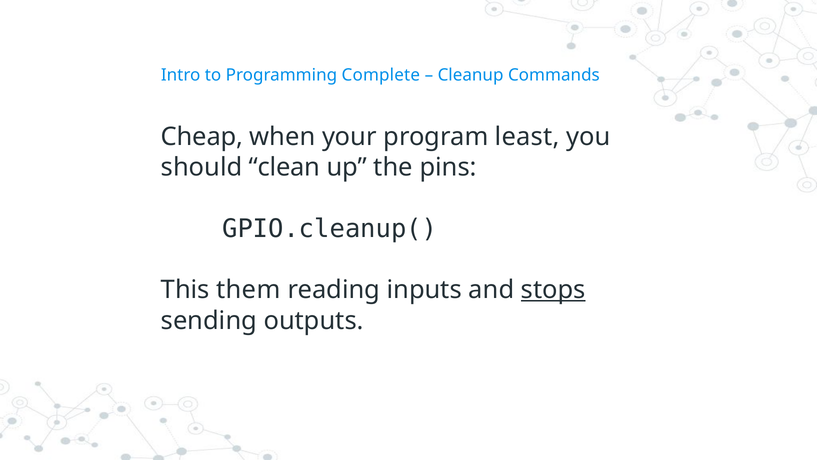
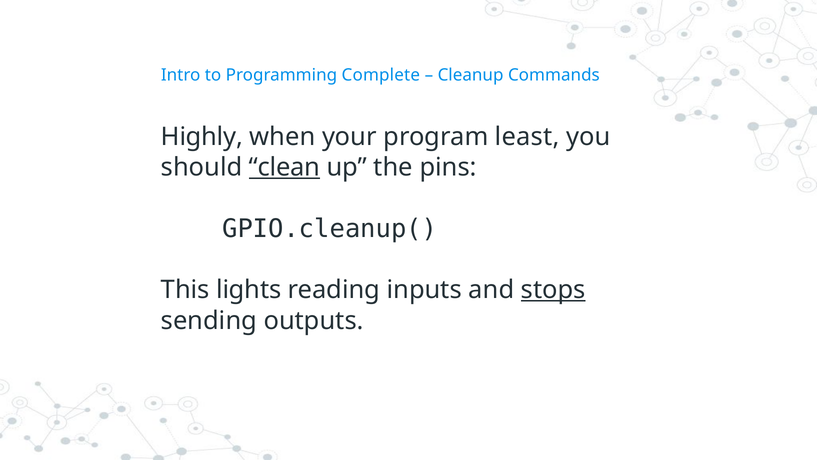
Cheap: Cheap -> Highly
clean underline: none -> present
them: them -> lights
